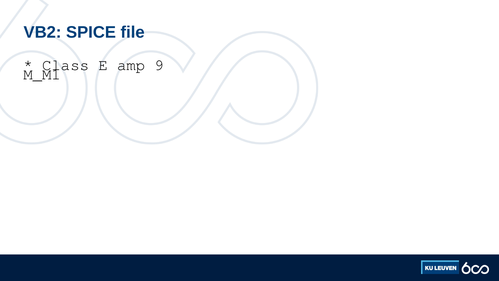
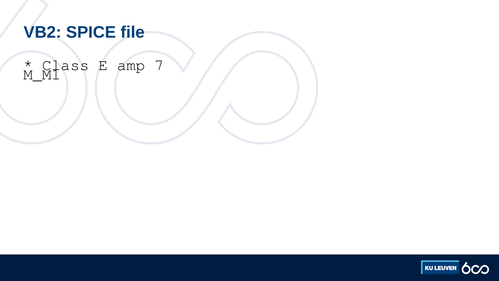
9: 9 -> 7
